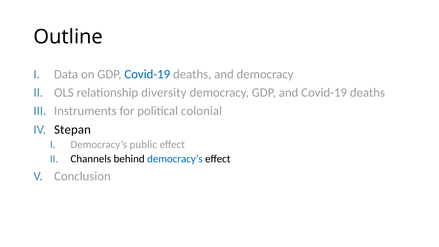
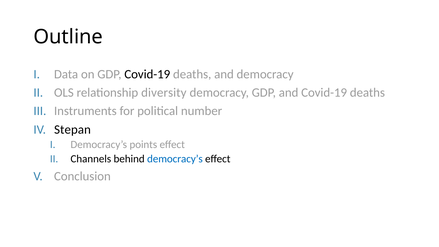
Covid-19 at (147, 74) colour: blue -> black
colonial: colonial -> number
public: public -> points
